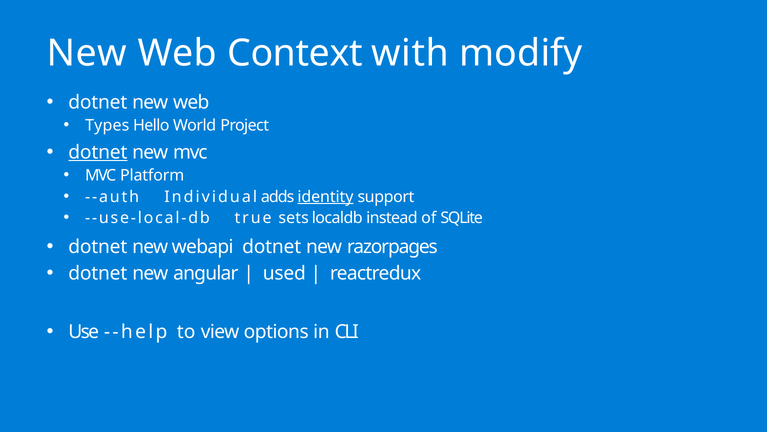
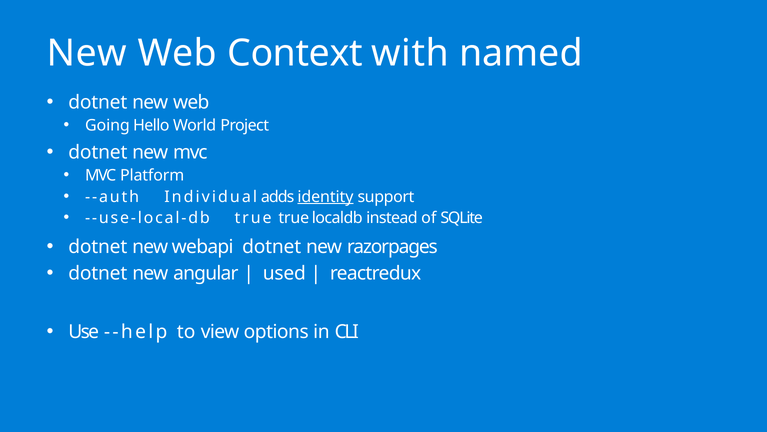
modify: modify -> named
Types: Types -> Going
dotnet at (98, 152) underline: present -> none
true sets: sets -> true
